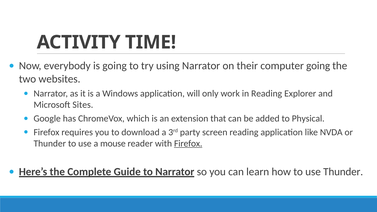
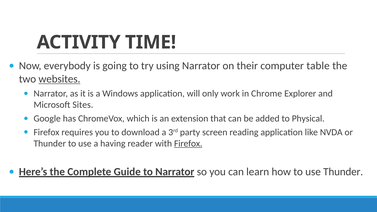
computer going: going -> table
websites underline: none -> present
in Reading: Reading -> Chrome
mouse: mouse -> having
